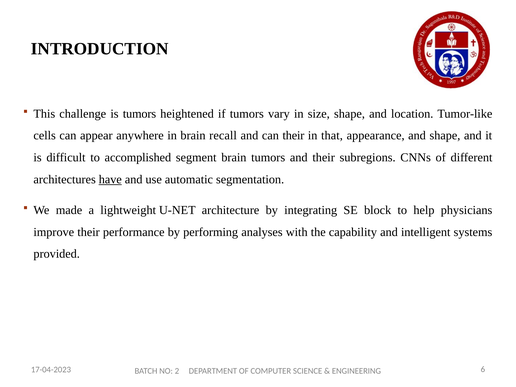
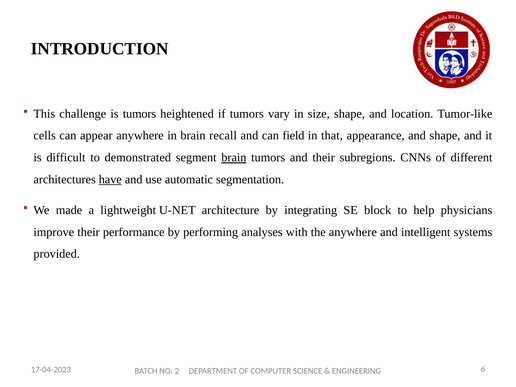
can their: their -> field
accomplished: accomplished -> demonstrated
brain at (234, 158) underline: none -> present
the capability: capability -> anywhere
